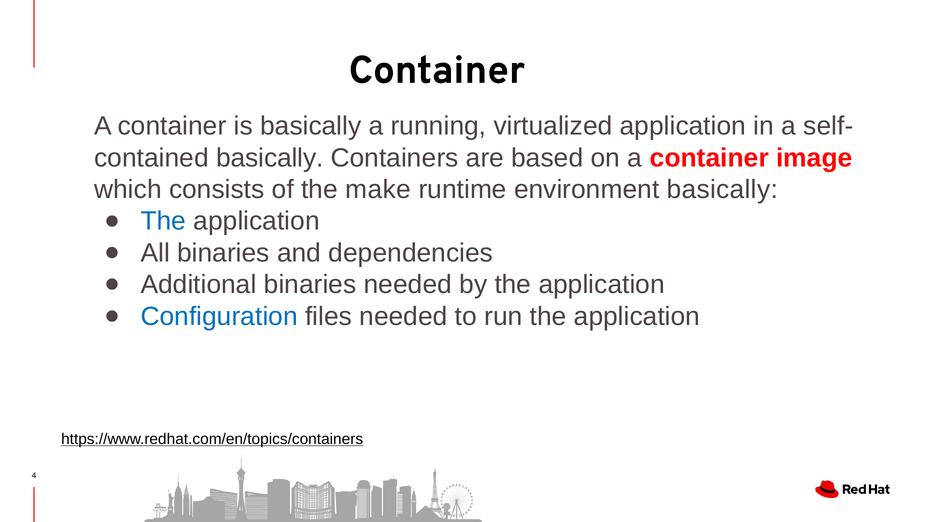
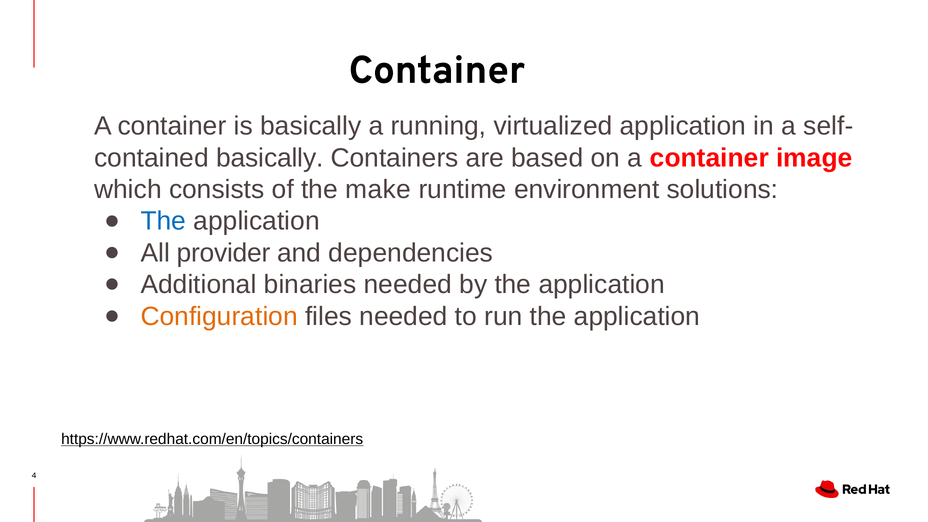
environment basically: basically -> solutions
All binaries: binaries -> provider
Configuration colour: blue -> orange
